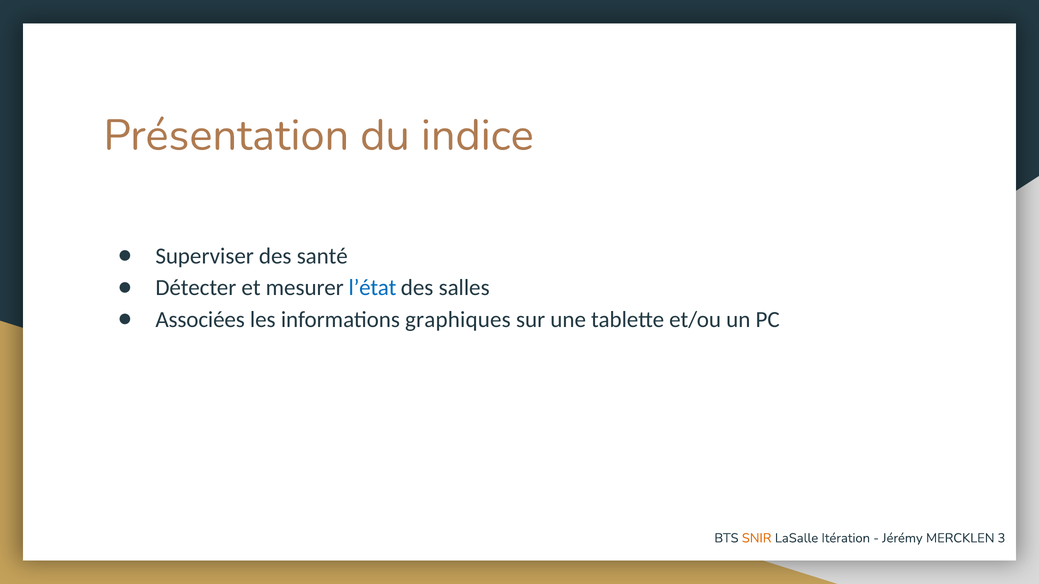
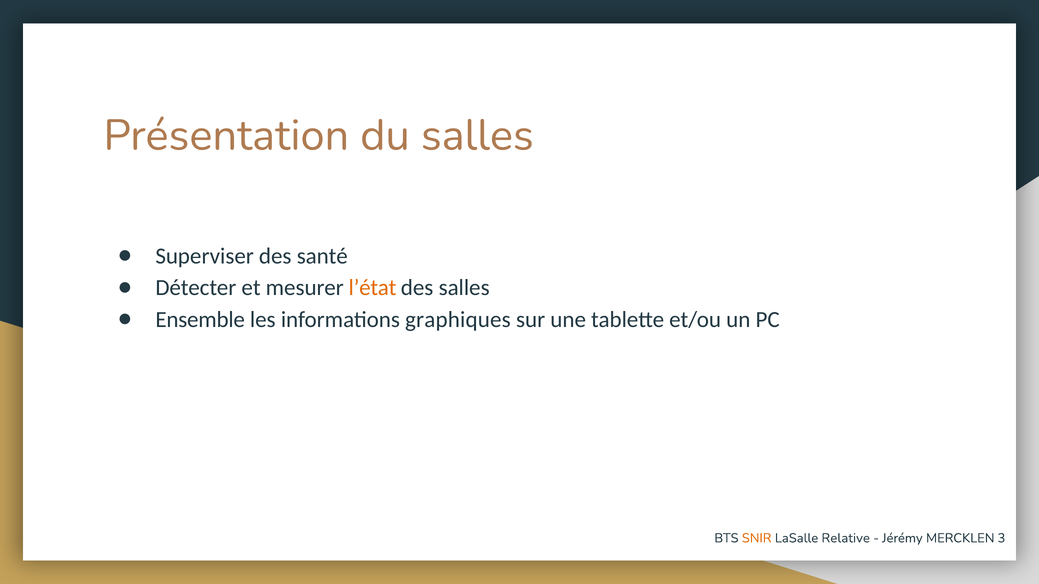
du indice: indice -> salles
l’état colour: blue -> orange
Associées: Associées -> Ensemble
Itération: Itération -> Relative
